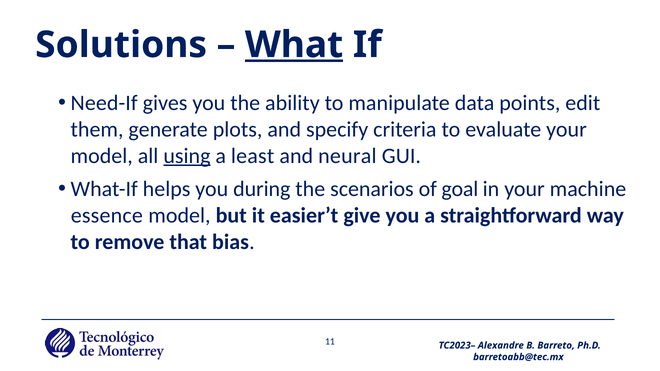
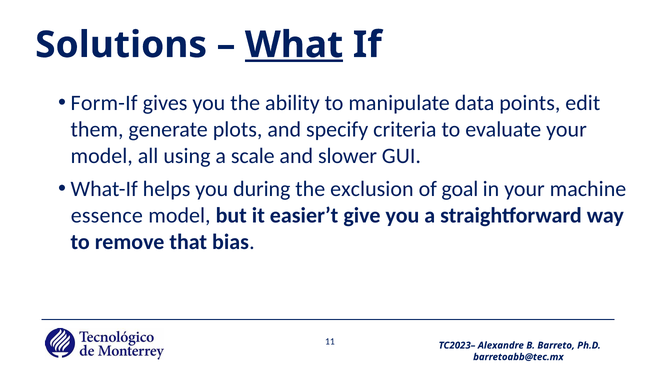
Need-If: Need-If -> Form-If
using underline: present -> none
least: least -> scale
neural: neural -> slower
scenarios: scenarios -> exclusion
